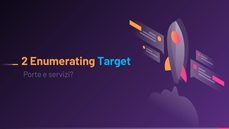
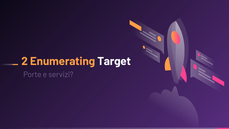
Target colour: light blue -> white
